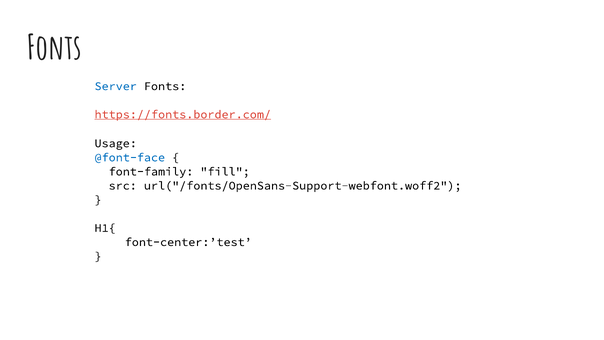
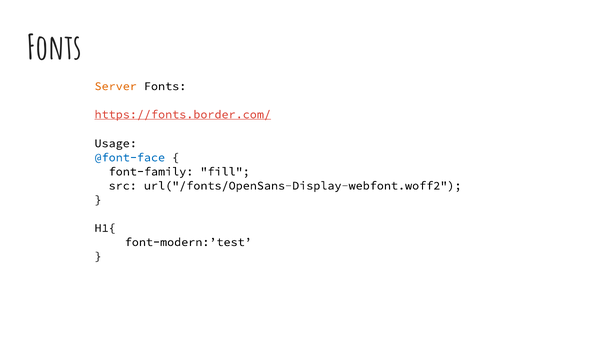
Server colour: blue -> orange
url("/fonts/OpenSans-Support-webfont.woff2: url("/fonts/OpenSans-Support-webfont.woff2 -> url("/fonts/OpenSans-Display-webfont.woff2
font-center:’test: font-center:’test -> font-modern:’test
